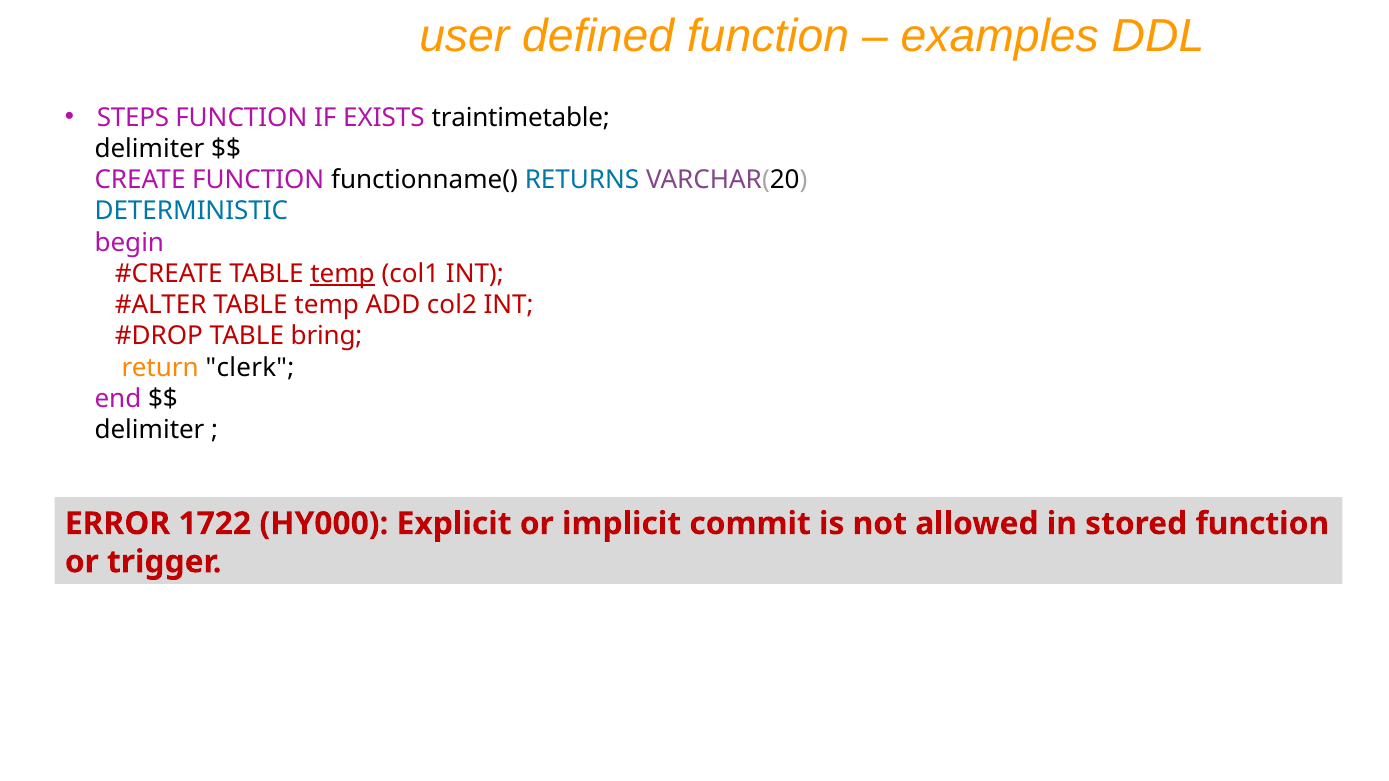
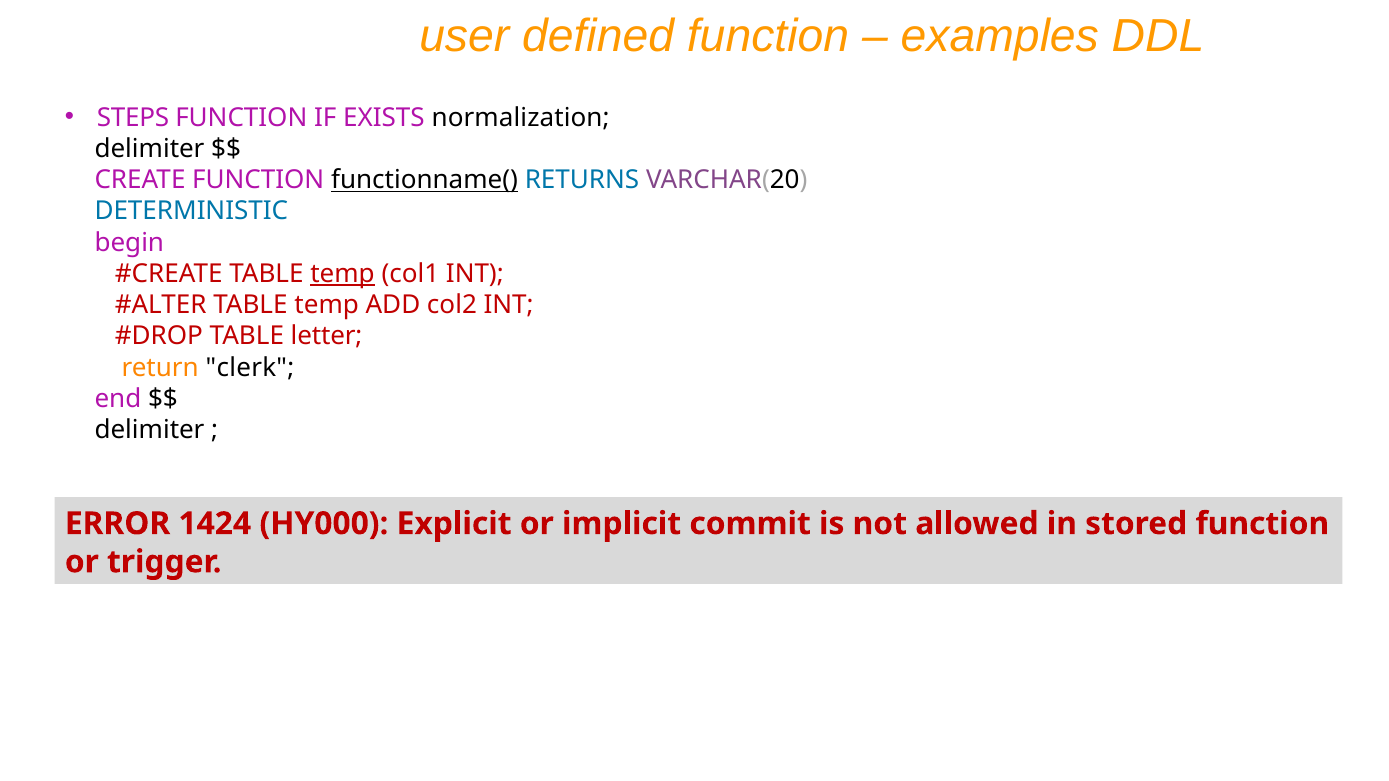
traintimetable: traintimetable -> normalization
functionname( underline: none -> present
bring: bring -> letter
1722: 1722 -> 1424
